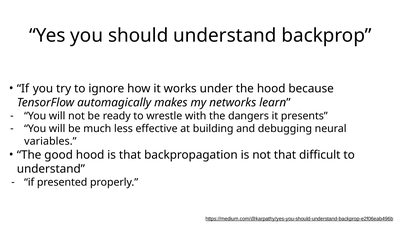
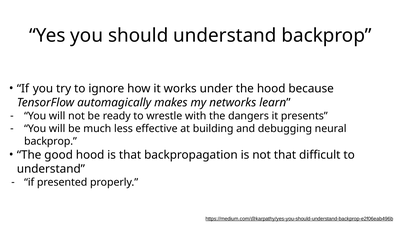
variables at (50, 141): variables -> backprop
